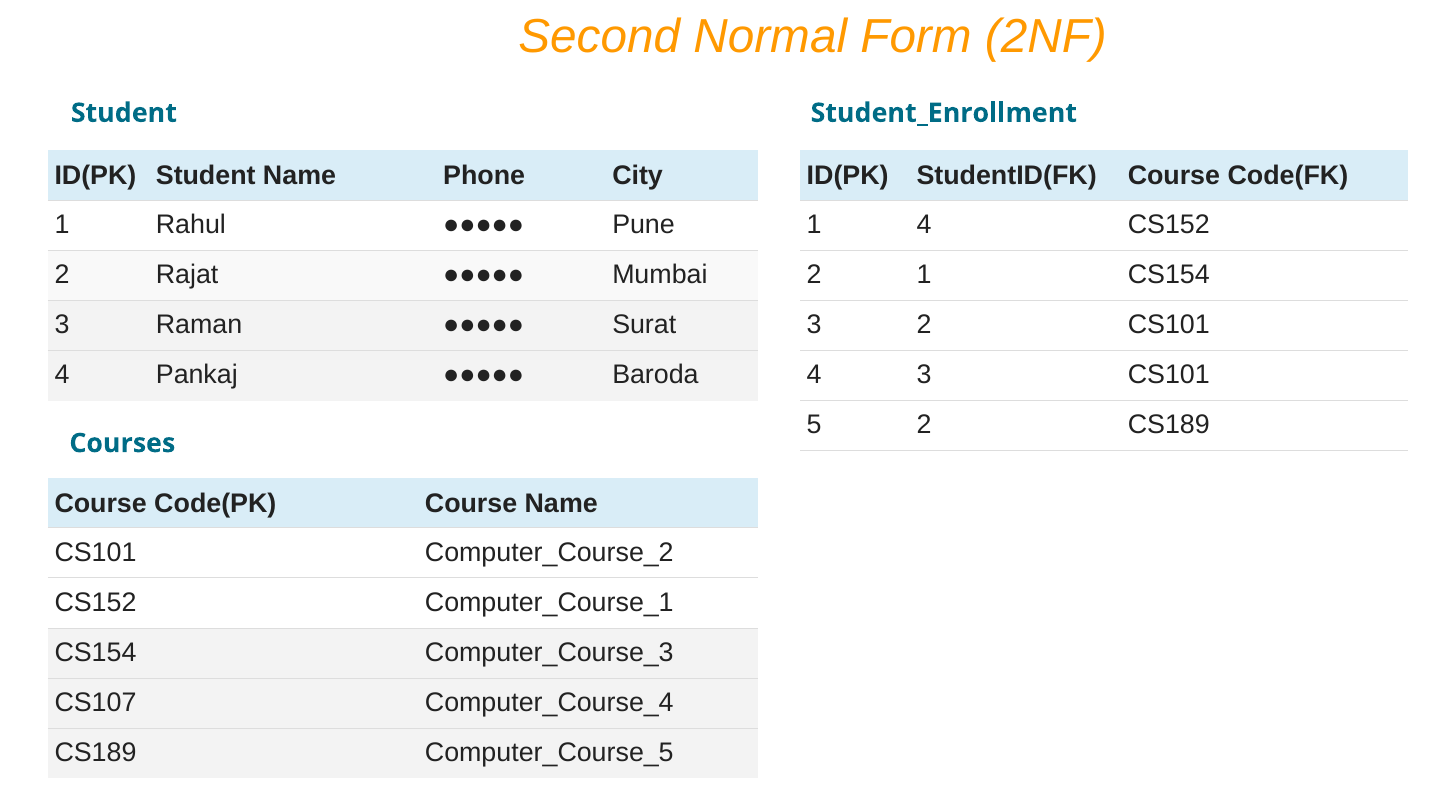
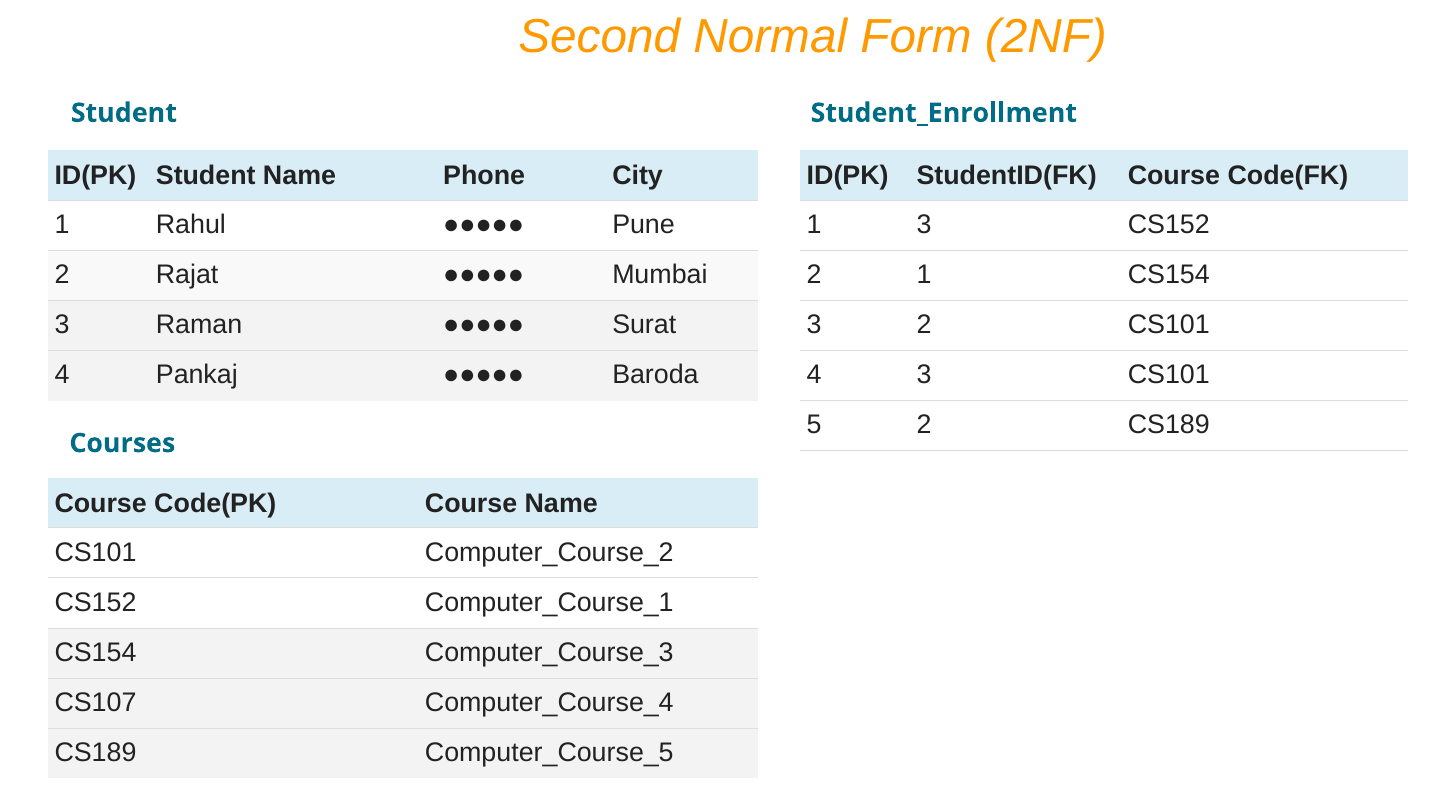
1 4: 4 -> 3
